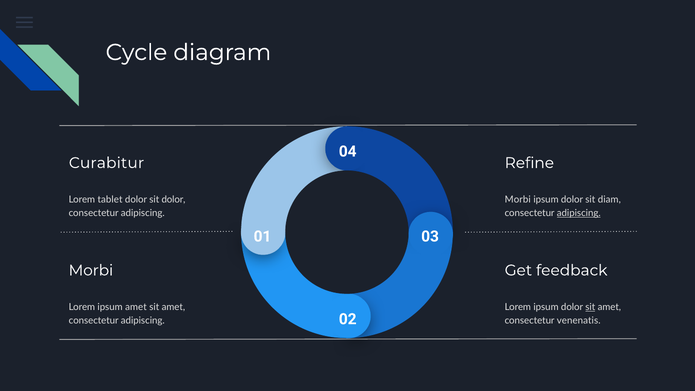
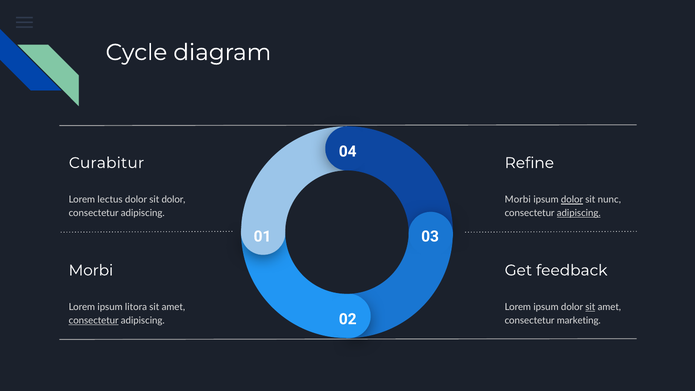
tablet: tablet -> lectus
dolor at (572, 200) underline: none -> present
diam: diam -> nunc
ipsum amet: amet -> litora
consectetur at (94, 321) underline: none -> present
venenatis: venenatis -> marketing
